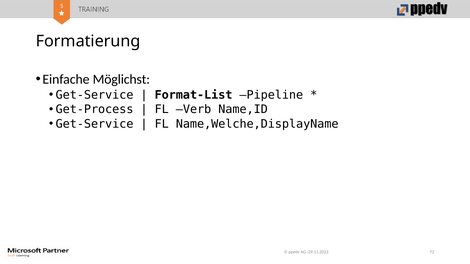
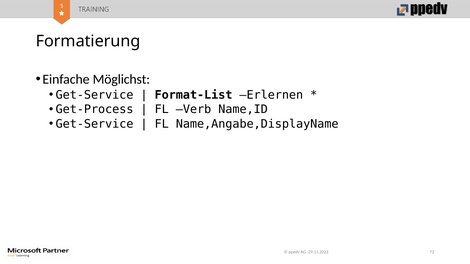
Pipeline: Pipeline -> Erlernen
Name,Welche,DisplayName: Name,Welche,DisplayName -> Name,Angabe,DisplayName
